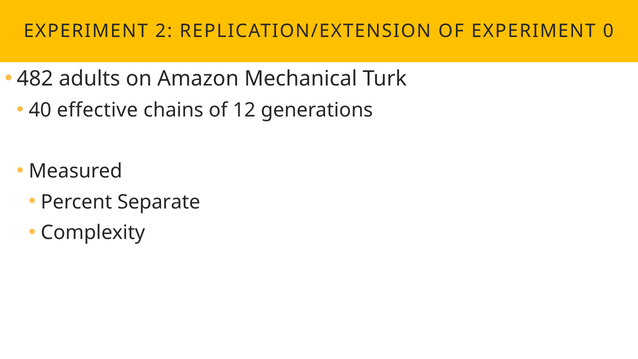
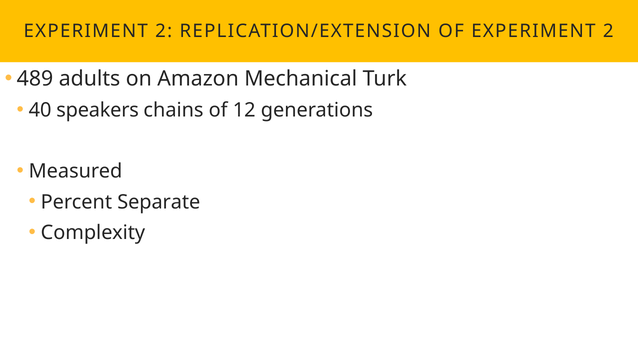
OF EXPERIMENT 0: 0 -> 2
482: 482 -> 489
effective: effective -> speakers
